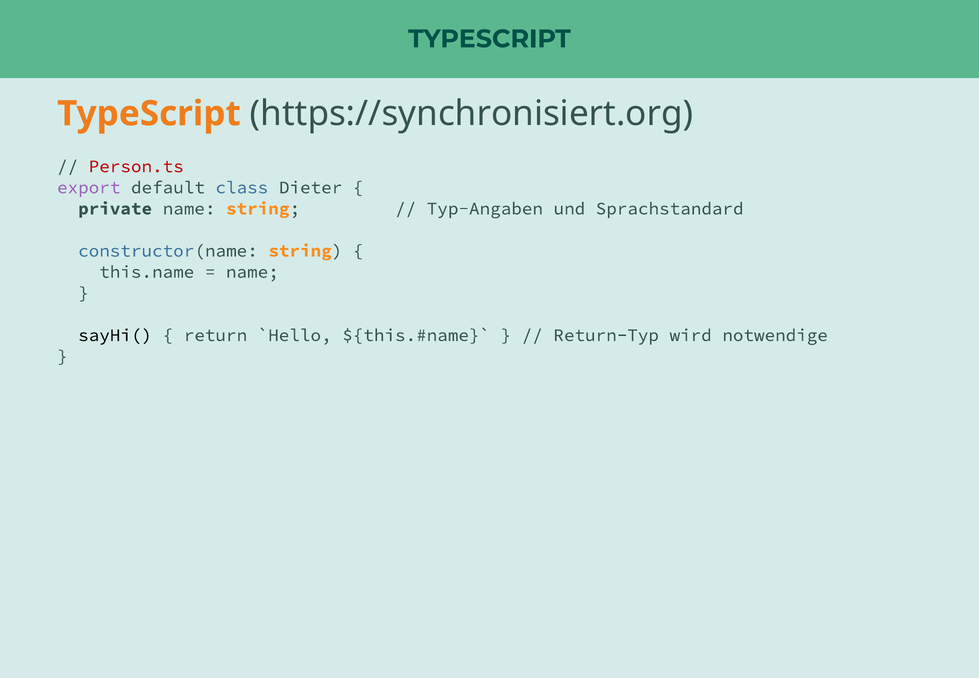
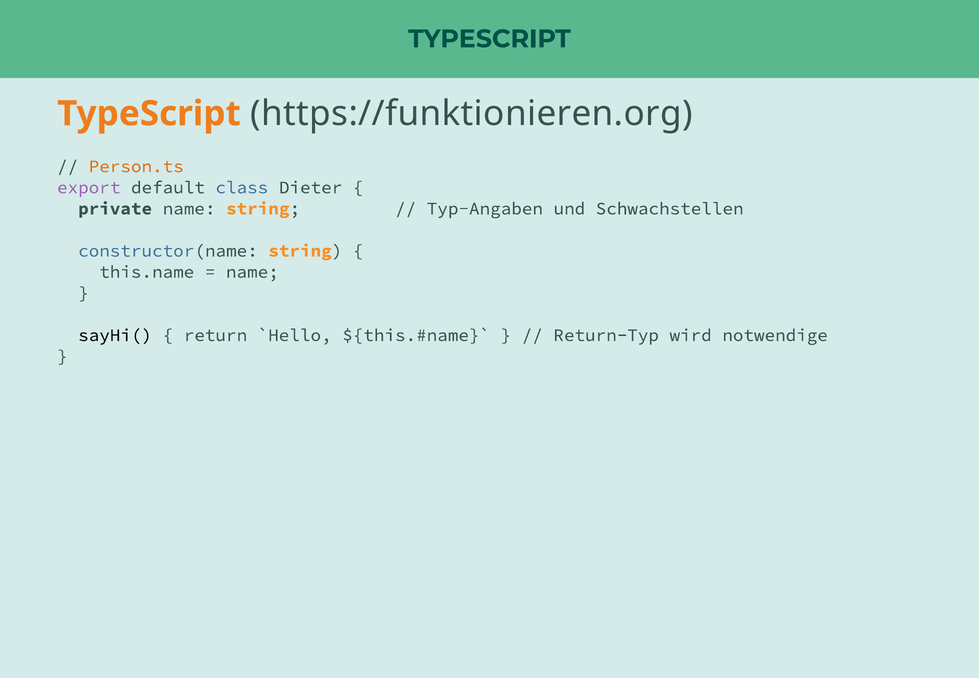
https://synchronisiert.org: https://synchronisiert.org -> https://funktionieren.org
Person.ts colour: red -> orange
Sprachstandard: Sprachstandard -> Schwachstellen
